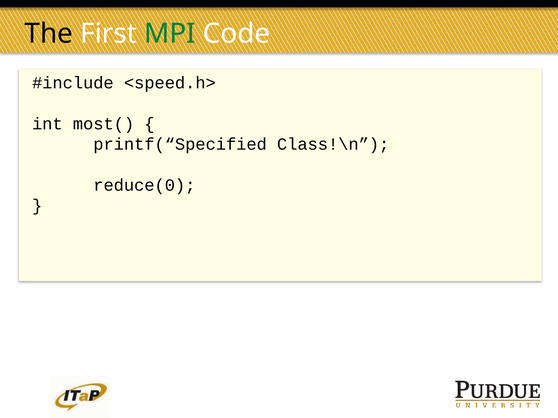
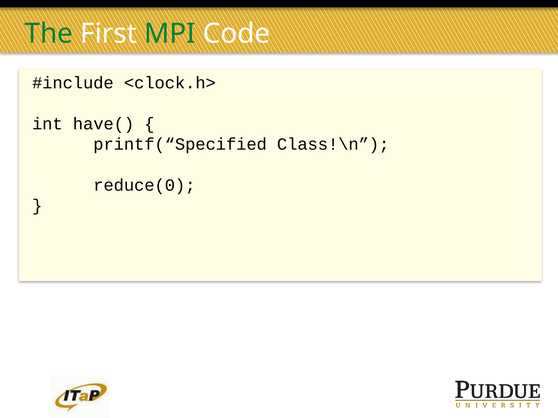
The colour: black -> green
<speed.h>: <speed.h> -> <clock.h>
most(: most( -> have(
